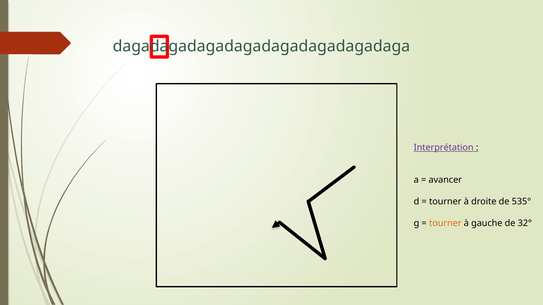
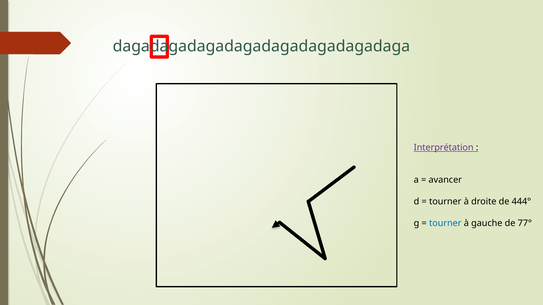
535°: 535° -> 444°
tourner at (445, 224) colour: orange -> blue
32°: 32° -> 77°
